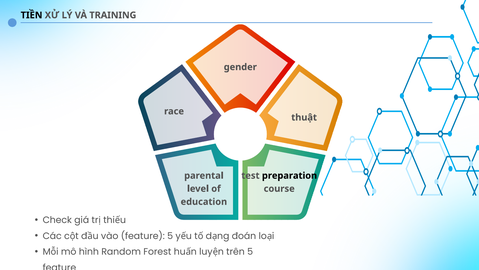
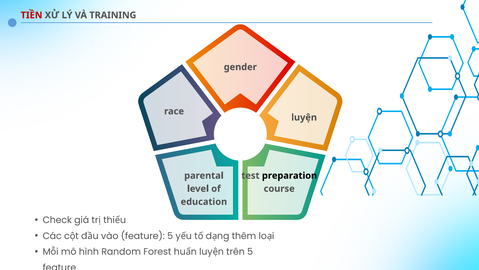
TIỀN colour: black -> red
thuật: thuật -> luyện
đoán: đoán -> thêm
